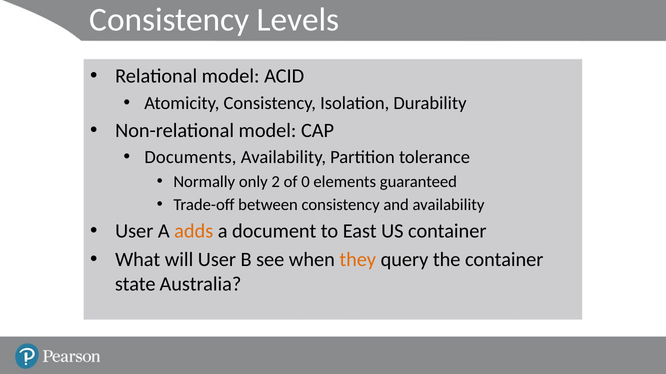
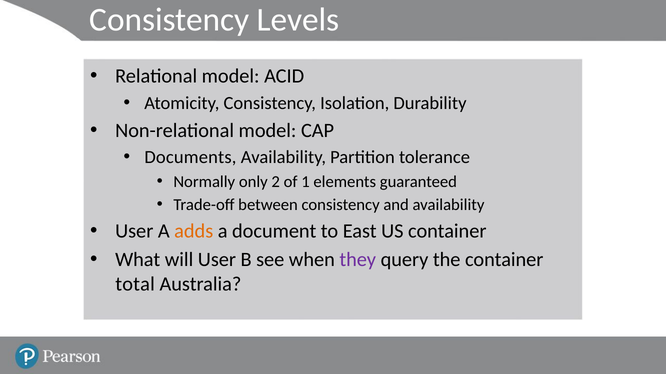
0: 0 -> 1
they colour: orange -> purple
state: state -> total
